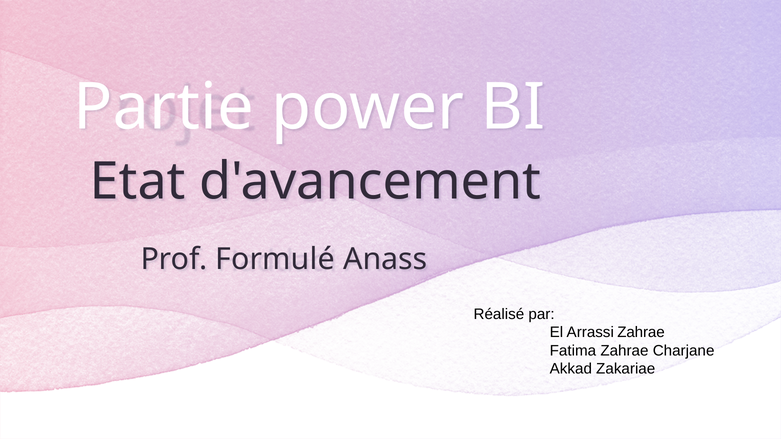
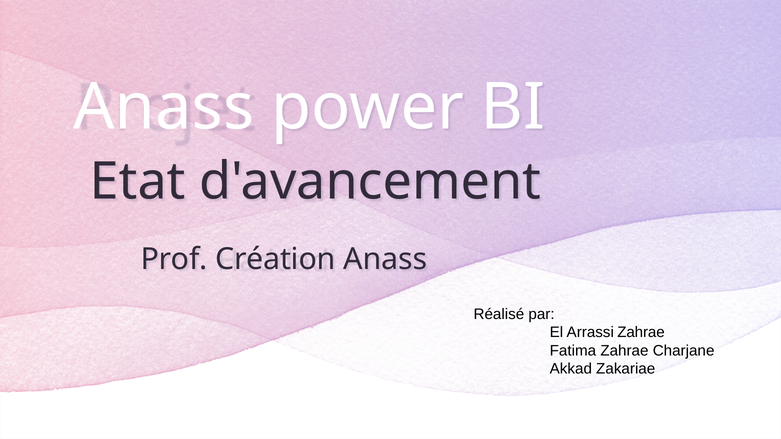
Partie at (164, 107): Partie -> Anass
Formulé: Formulé -> Création
